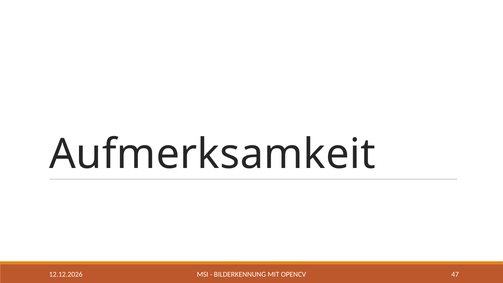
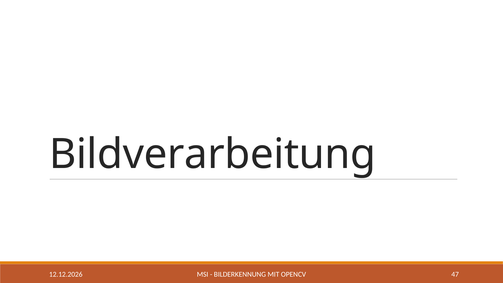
Aufmerksamkeit: Aufmerksamkeit -> Bildverarbeitung
